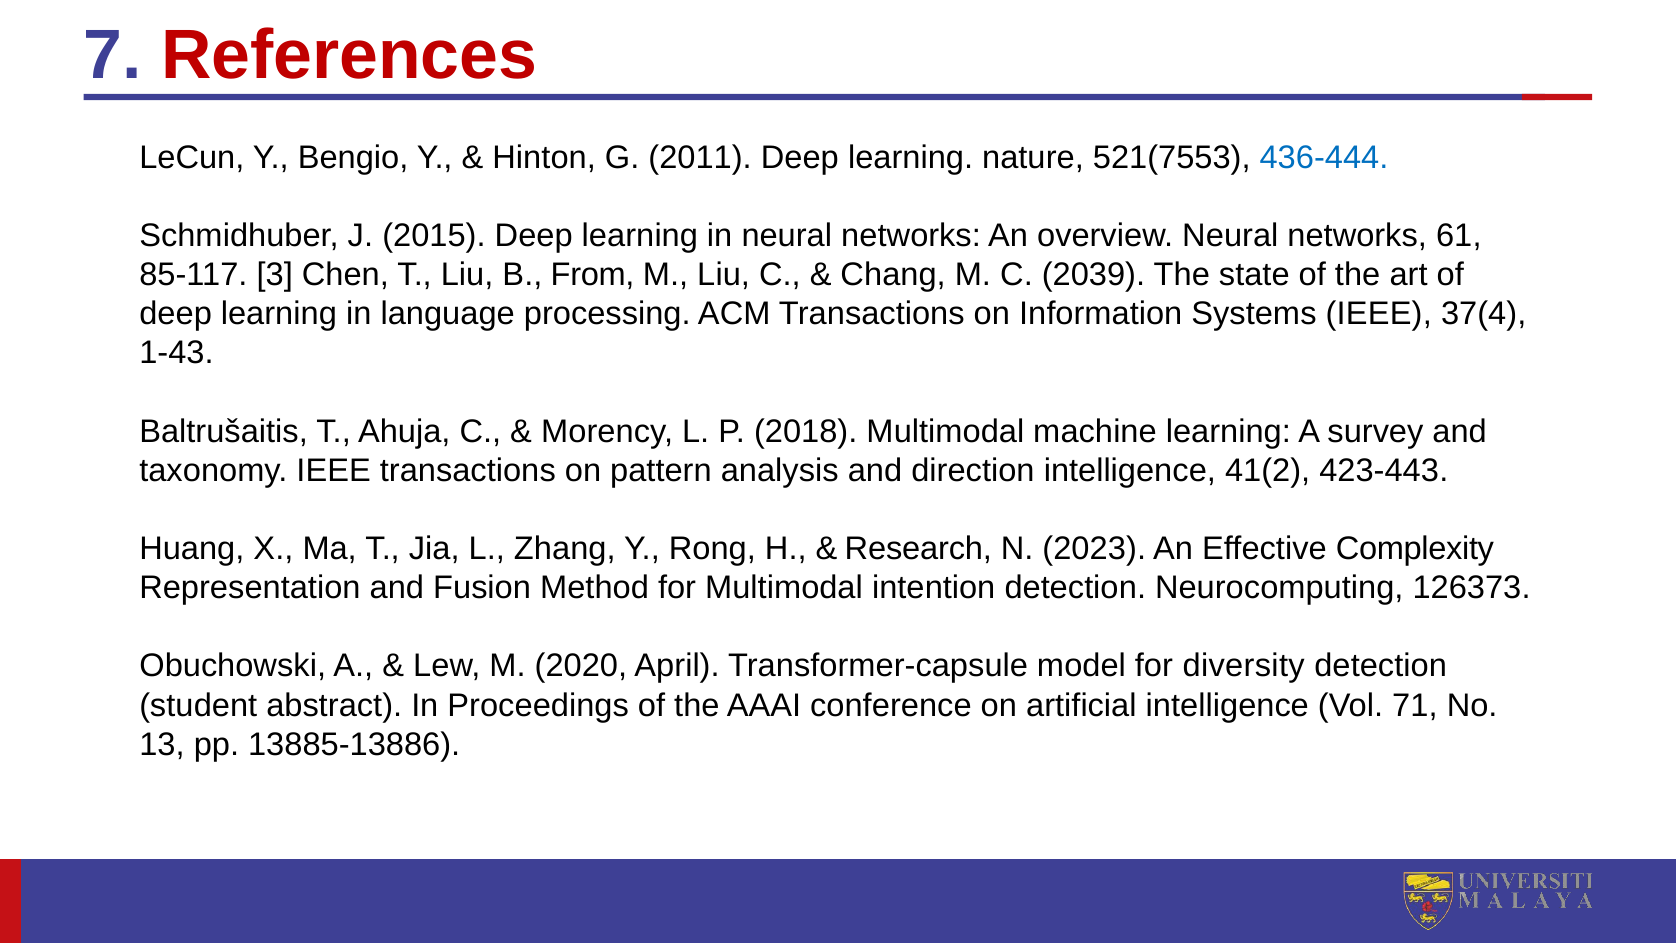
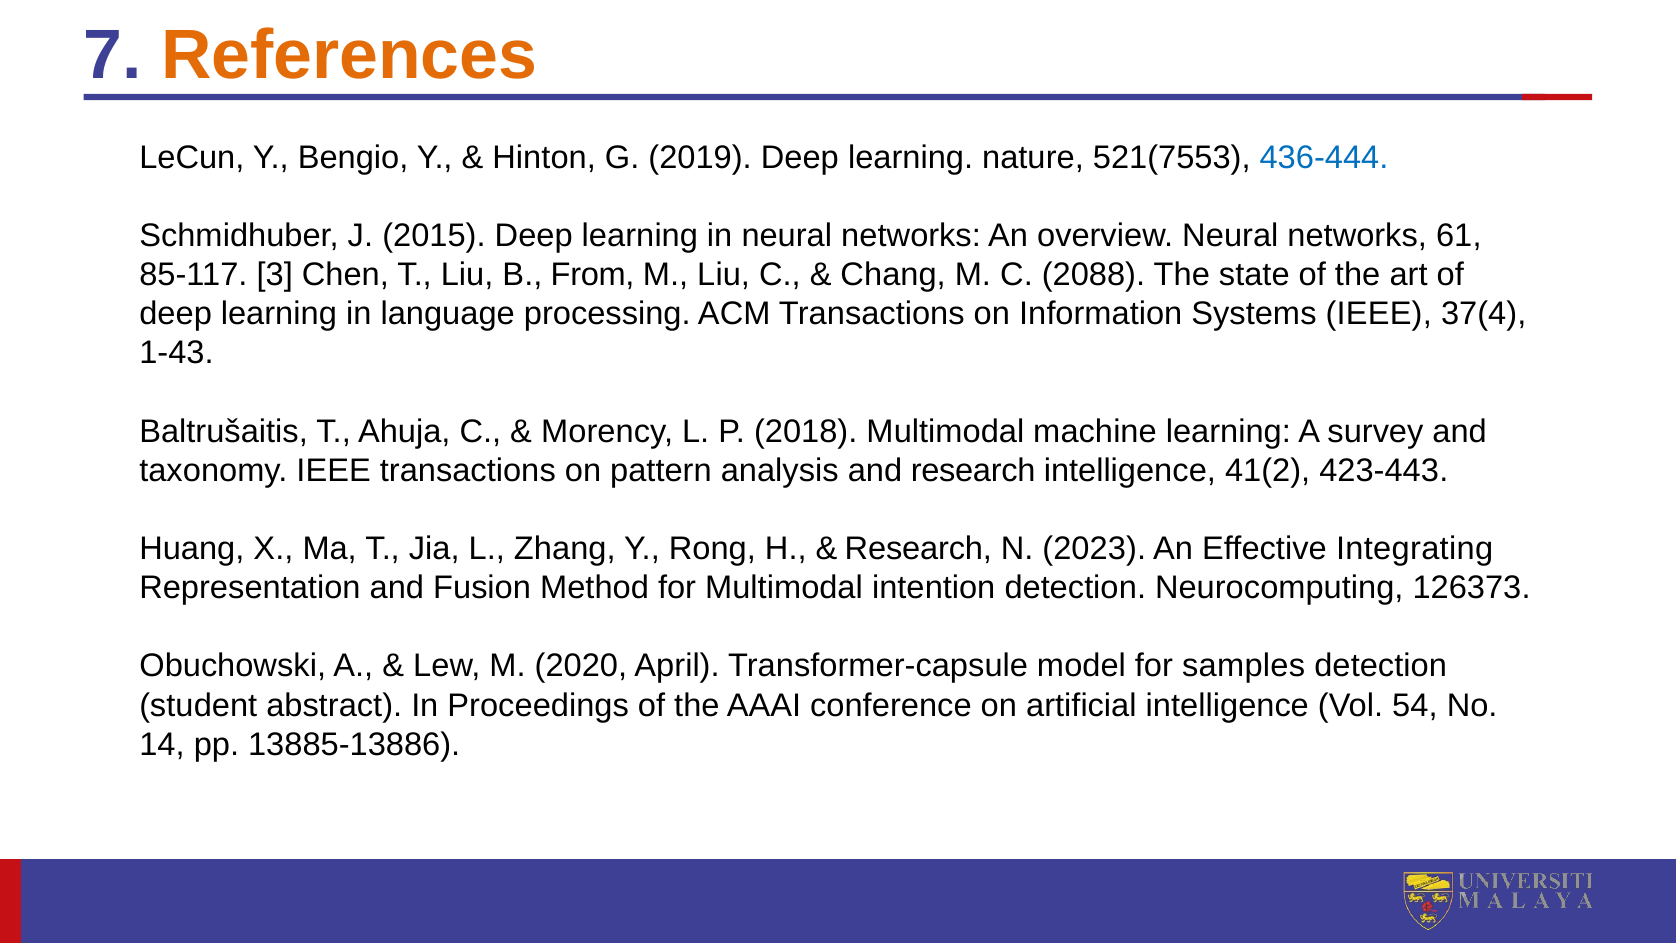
References colour: red -> orange
2011: 2011 -> 2019
2039: 2039 -> 2088
and direction: direction -> research
Complexity: Complexity -> Integrating
diversity: diversity -> samples
71: 71 -> 54
13: 13 -> 14
